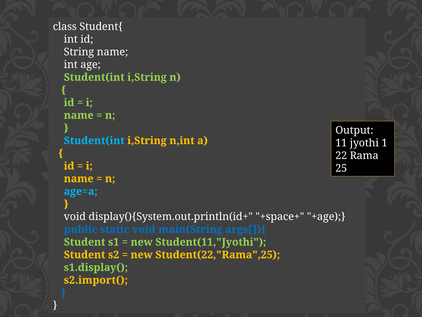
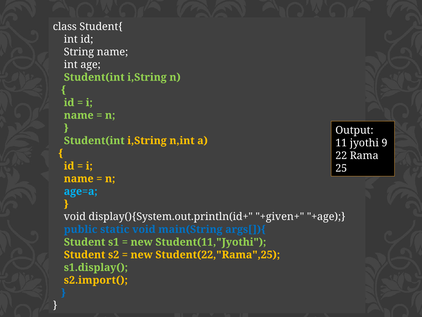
Student(int at (94, 140) colour: light blue -> light green
1: 1 -> 9
+space+: +space+ -> +given+
